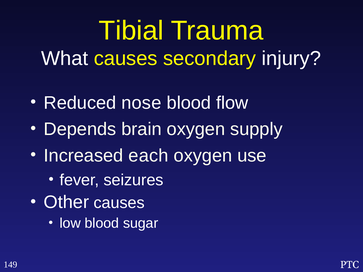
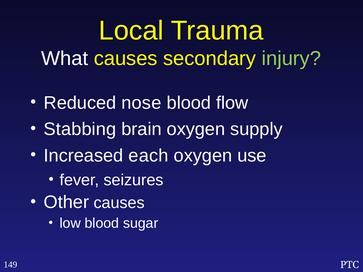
Tibial: Tibial -> Local
injury colour: white -> light green
Depends: Depends -> Stabbing
